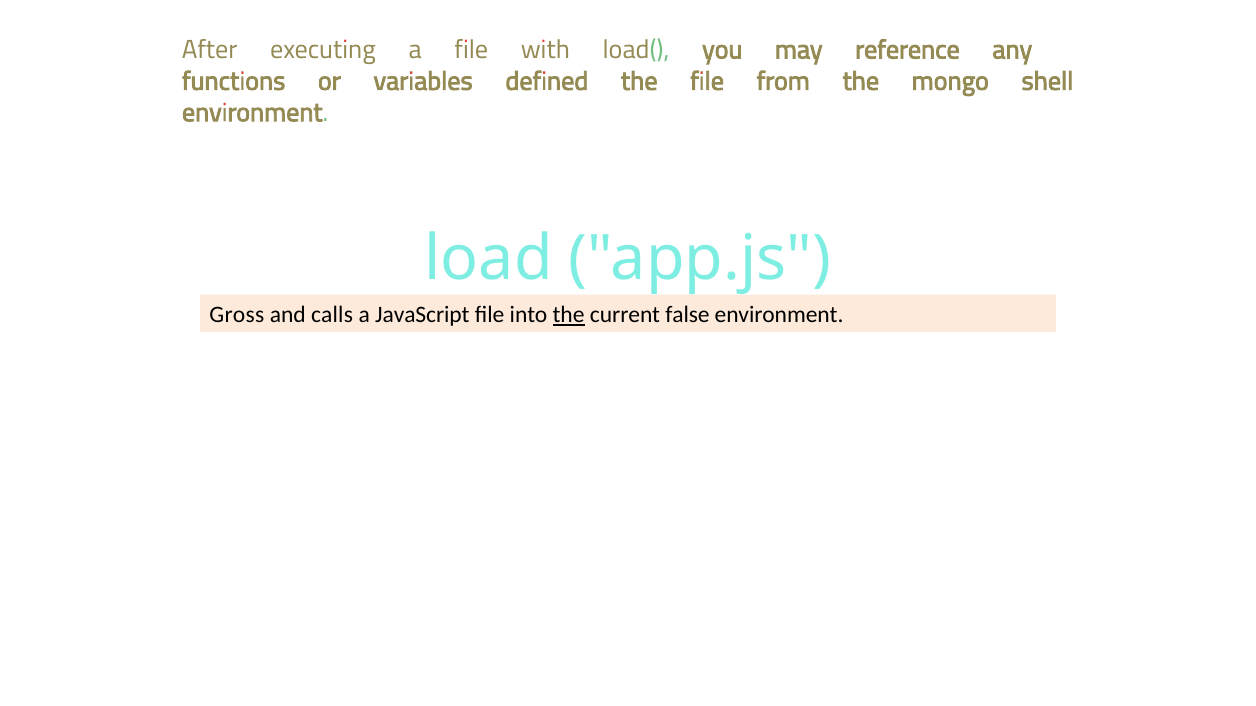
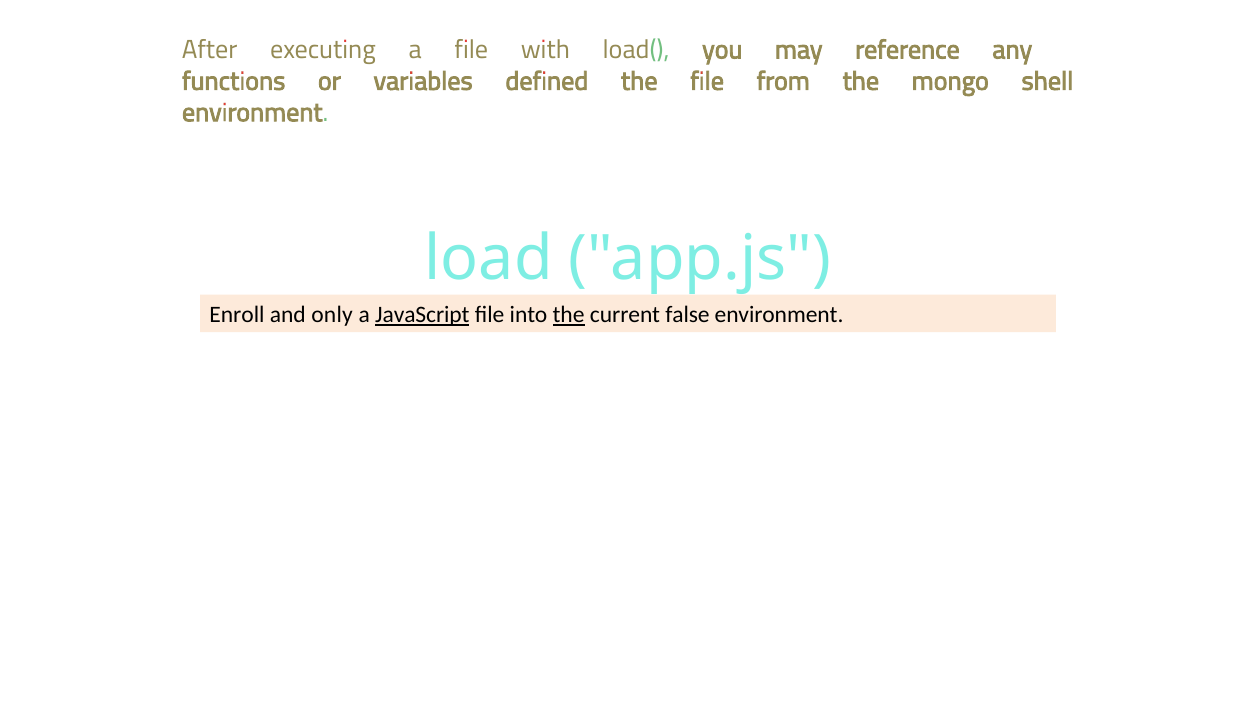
Gross: Gross -> Enroll
calls: calls -> only
JavaScript underline: none -> present
